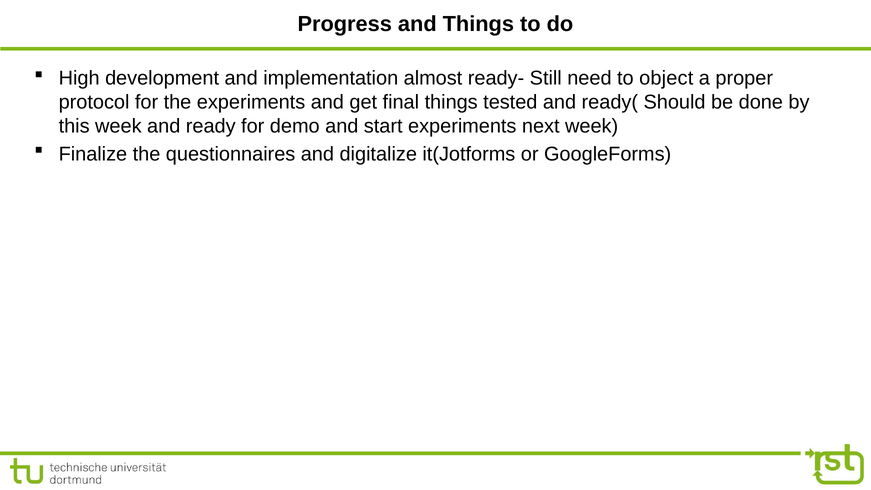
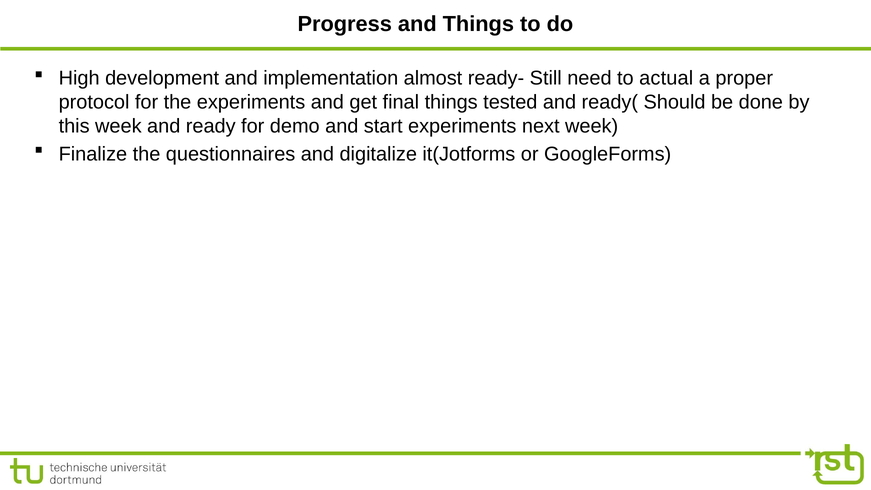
object: object -> actual
